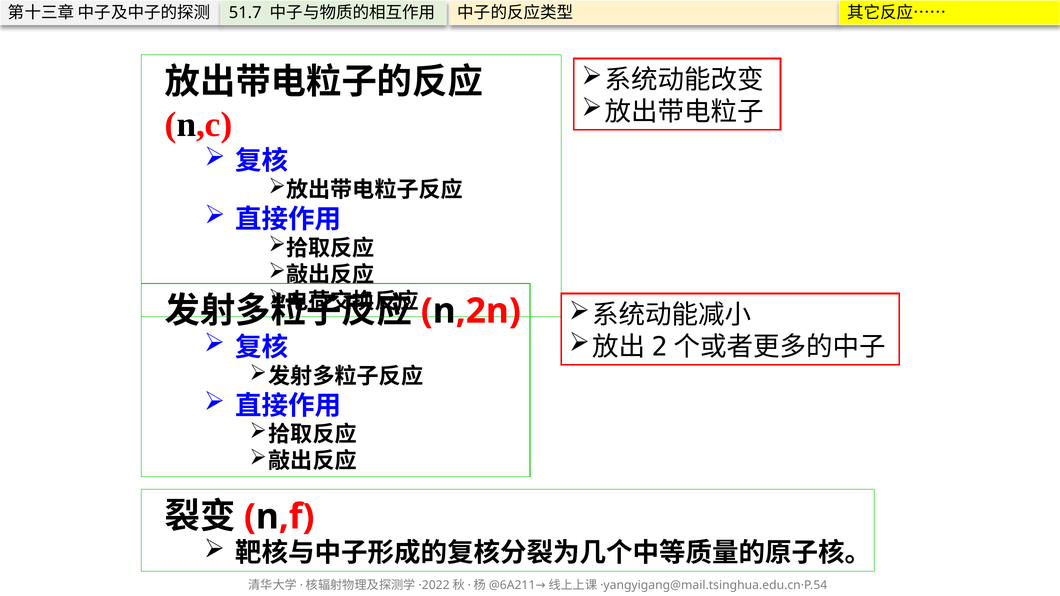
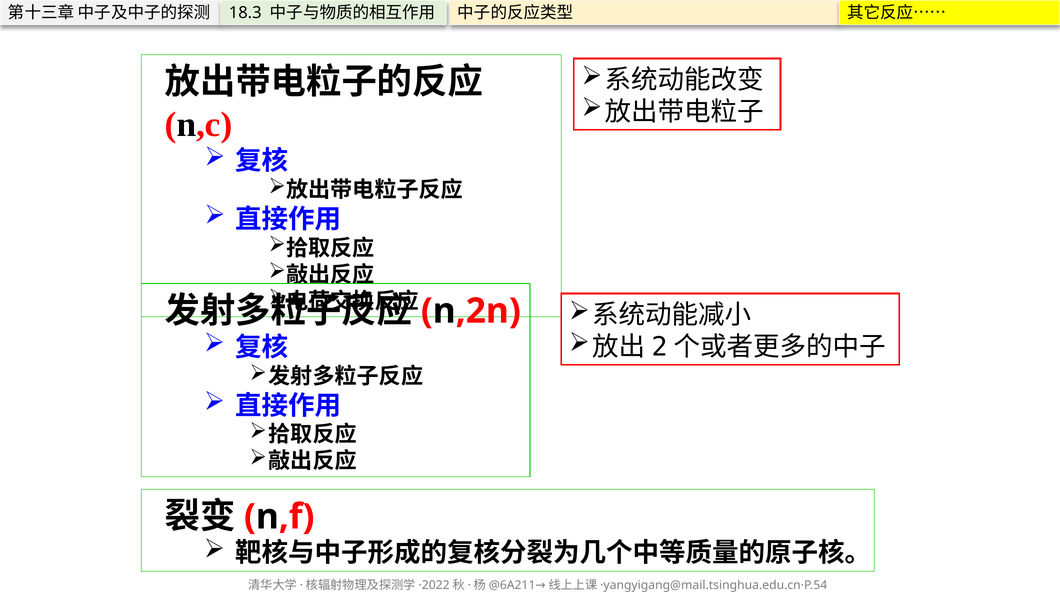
51.7: 51.7 -> 18.3
